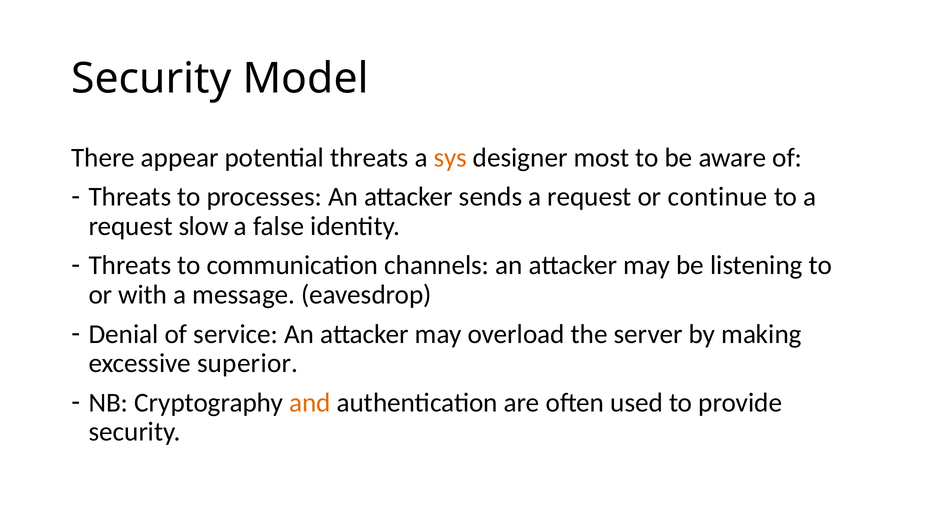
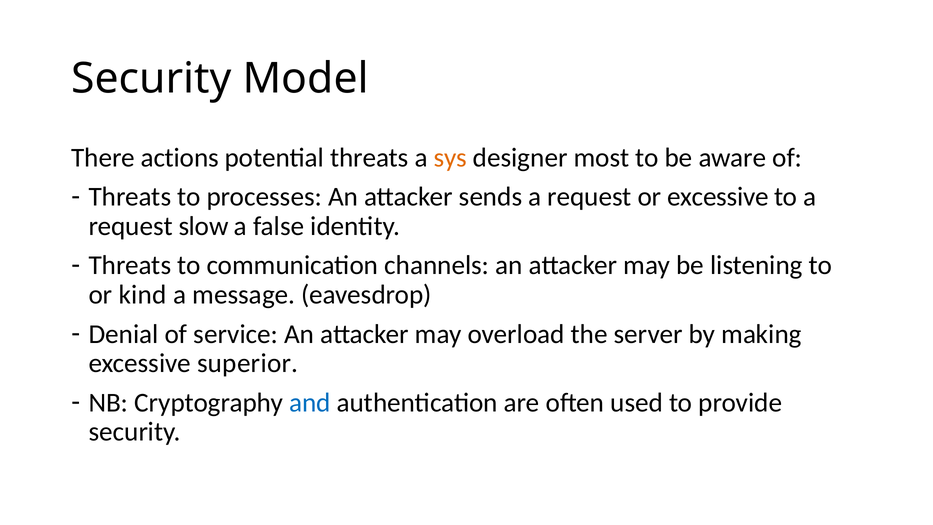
appear: appear -> actions
or continue: continue -> excessive
with: with -> kind
and colour: orange -> blue
